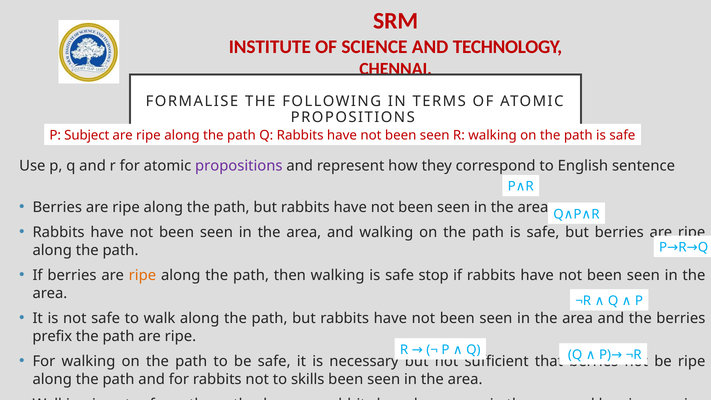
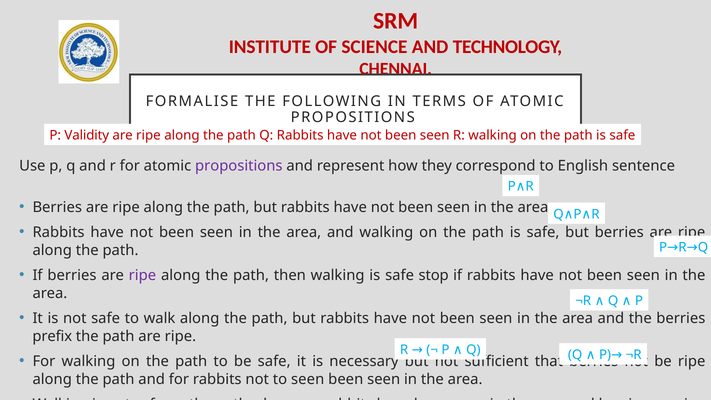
Subject: Subject -> Validity
ripe at (142, 275) colour: orange -> purple
to skills: skills -> seen
